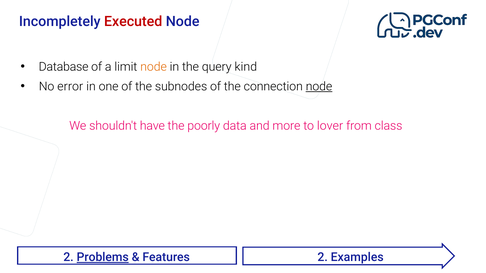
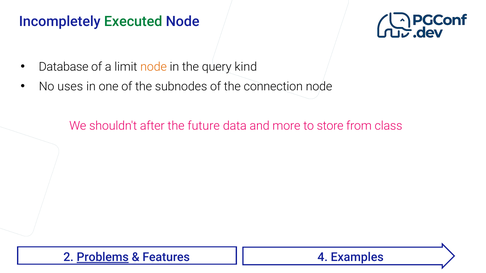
Executed colour: red -> green
error: error -> uses
node at (319, 87) underline: present -> none
have: have -> after
poorly: poorly -> future
lover: lover -> store
Features 2: 2 -> 4
